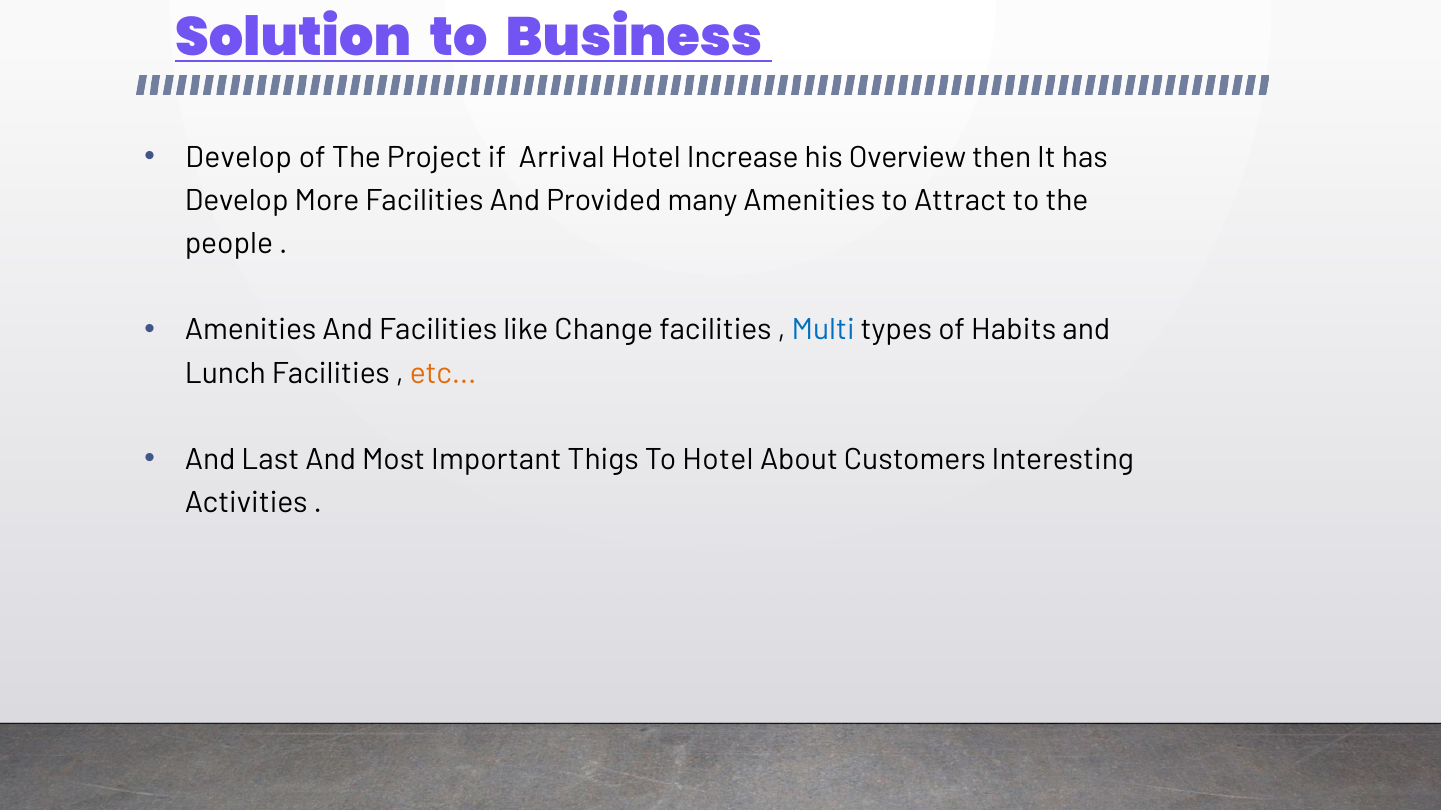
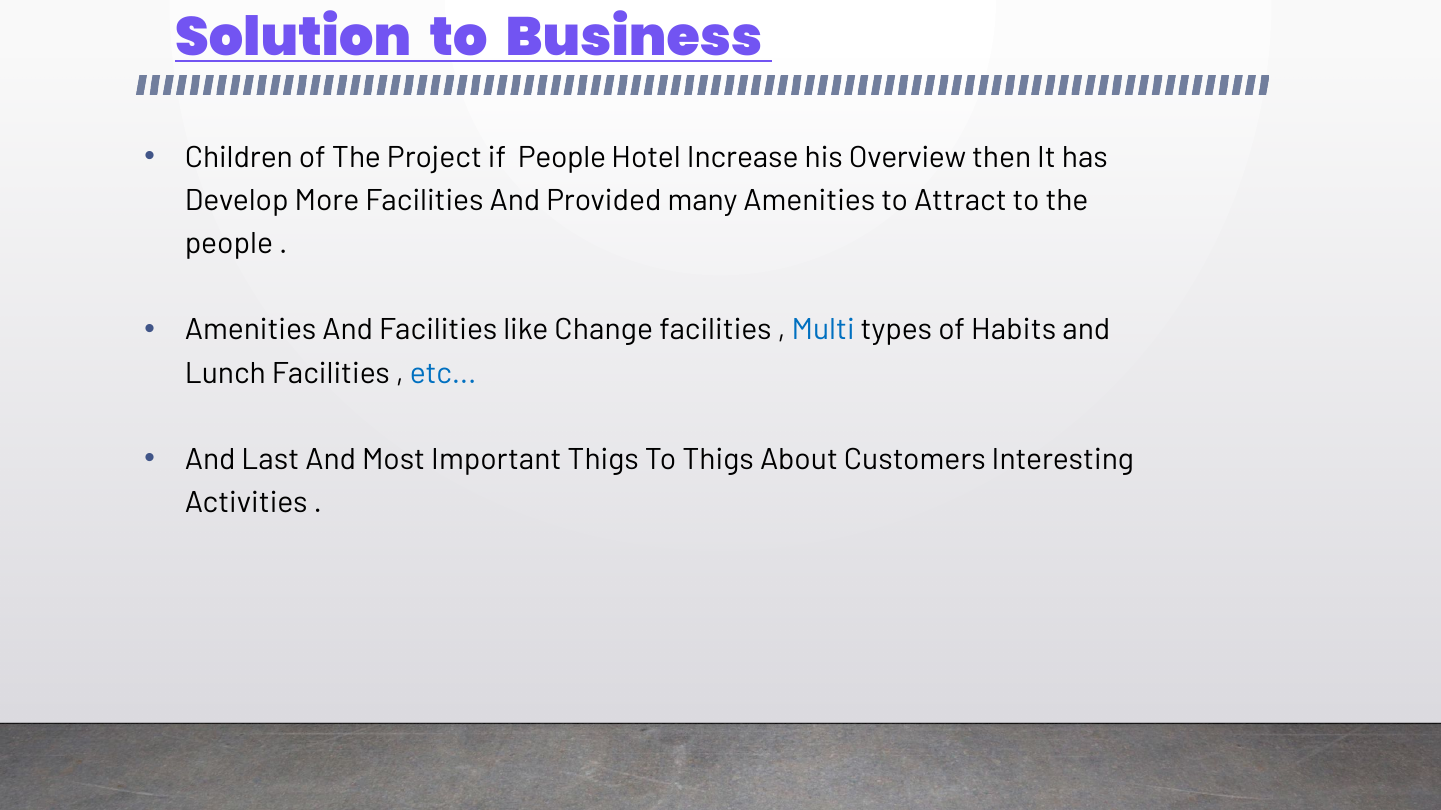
Develop at (239, 157): Develop -> Children
if Arrival: Arrival -> People
etc colour: orange -> blue
To Hotel: Hotel -> Thigs
